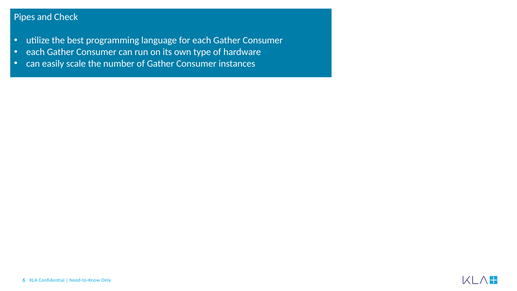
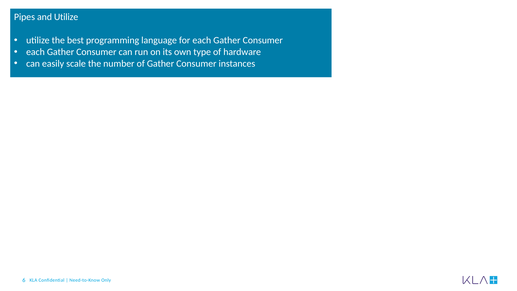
and Check: Check -> Utilize
